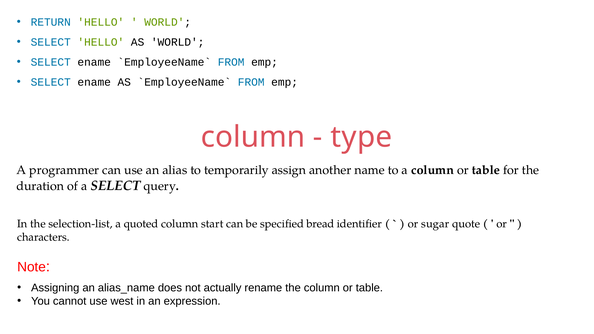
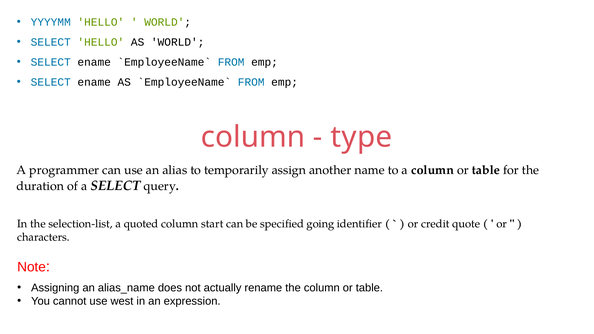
RETURN: RETURN -> YYYYMM
bread: bread -> going
sugar: sugar -> credit
